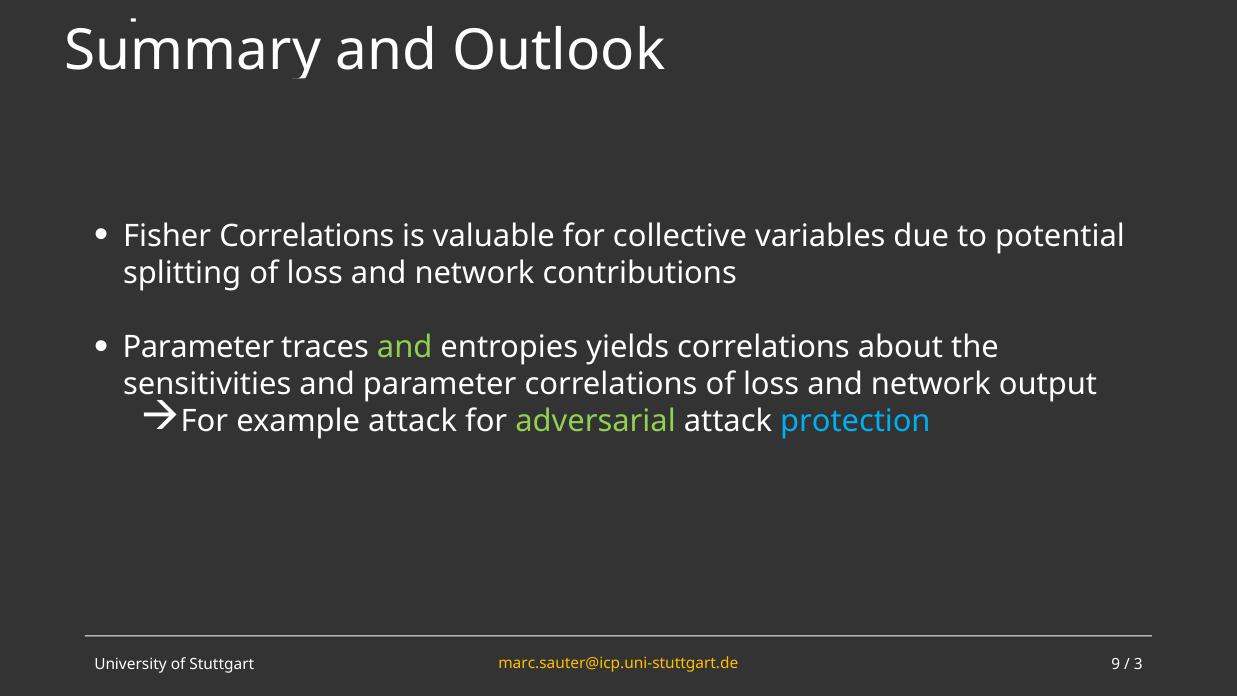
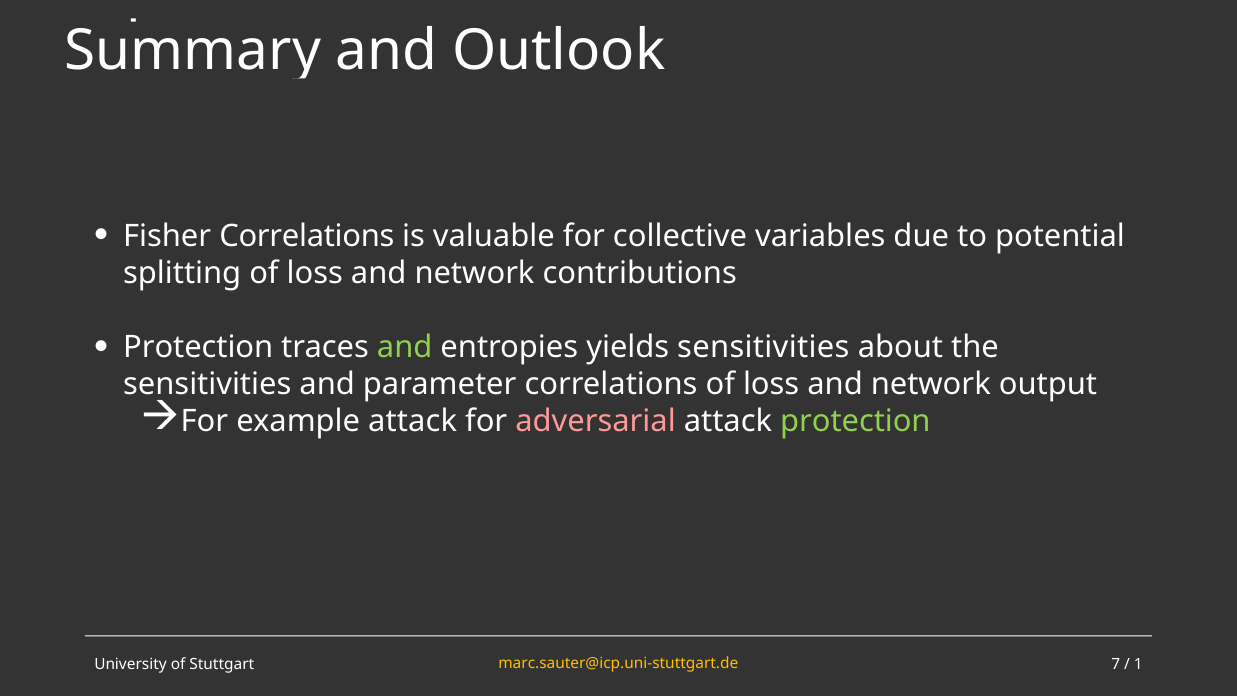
Parameter at (198, 347): Parameter -> Protection
yields correlations: correlations -> sensitivities
adversarial colour: light green -> pink
protection at (855, 422) colour: light blue -> light green
9: 9 -> 7
3: 3 -> 1
